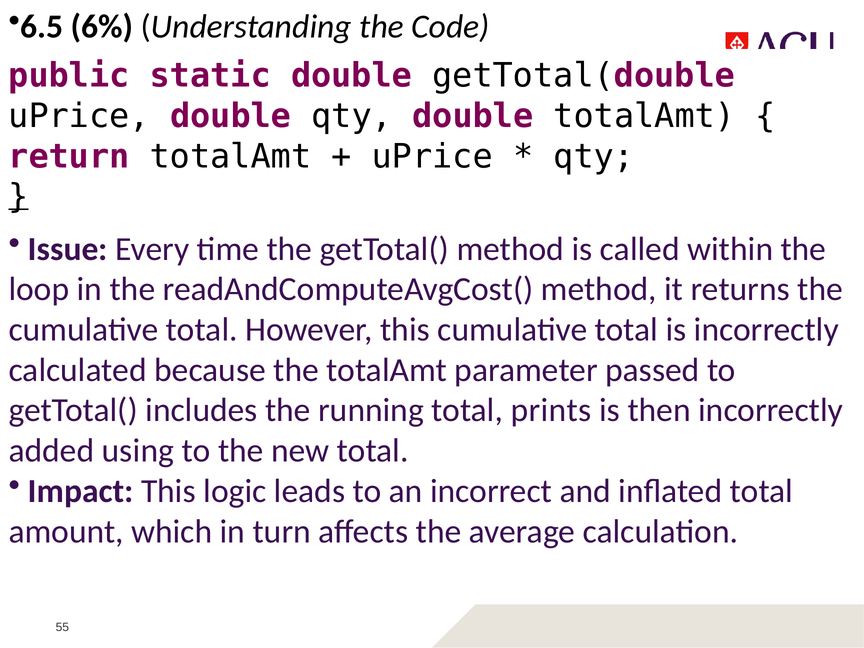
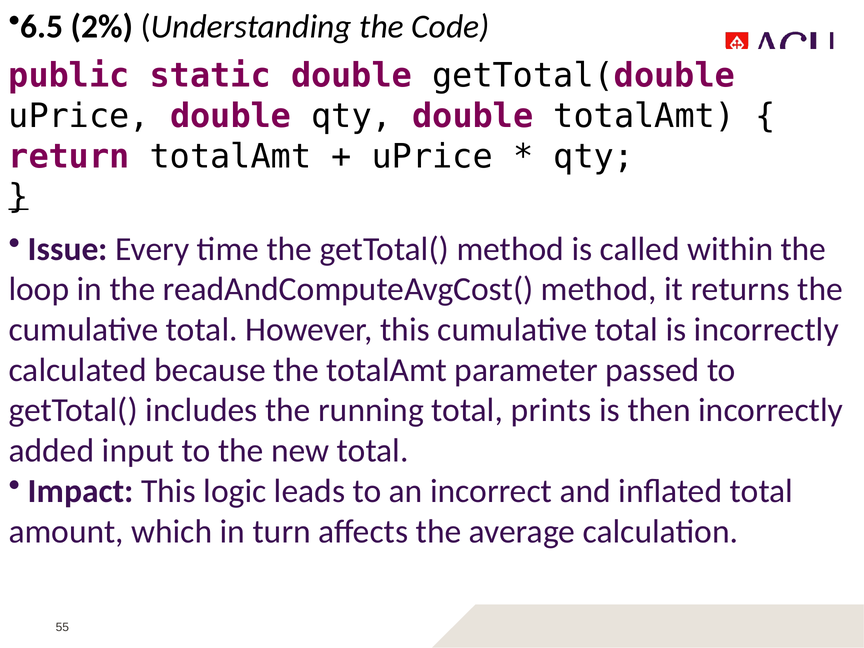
6%: 6% -> 2%
using: using -> input
